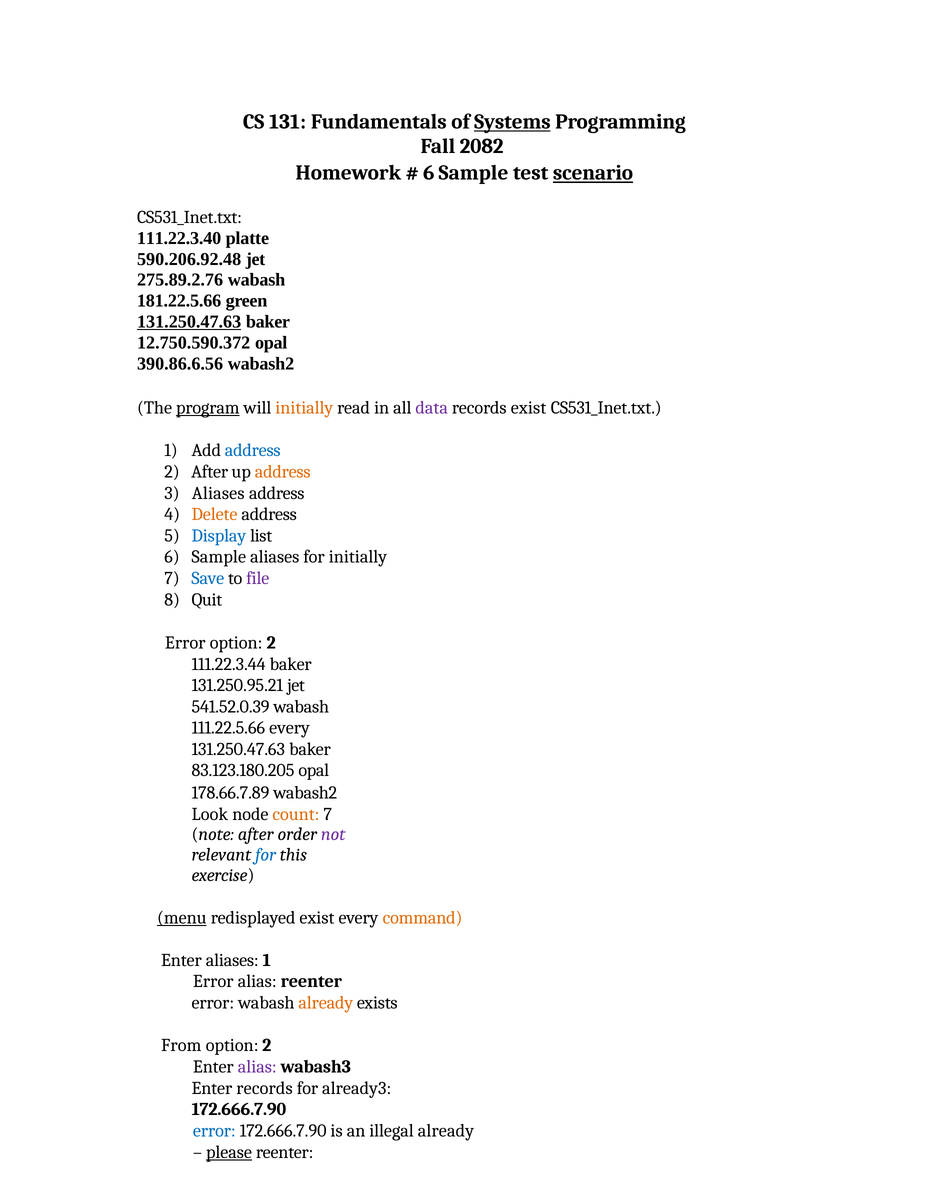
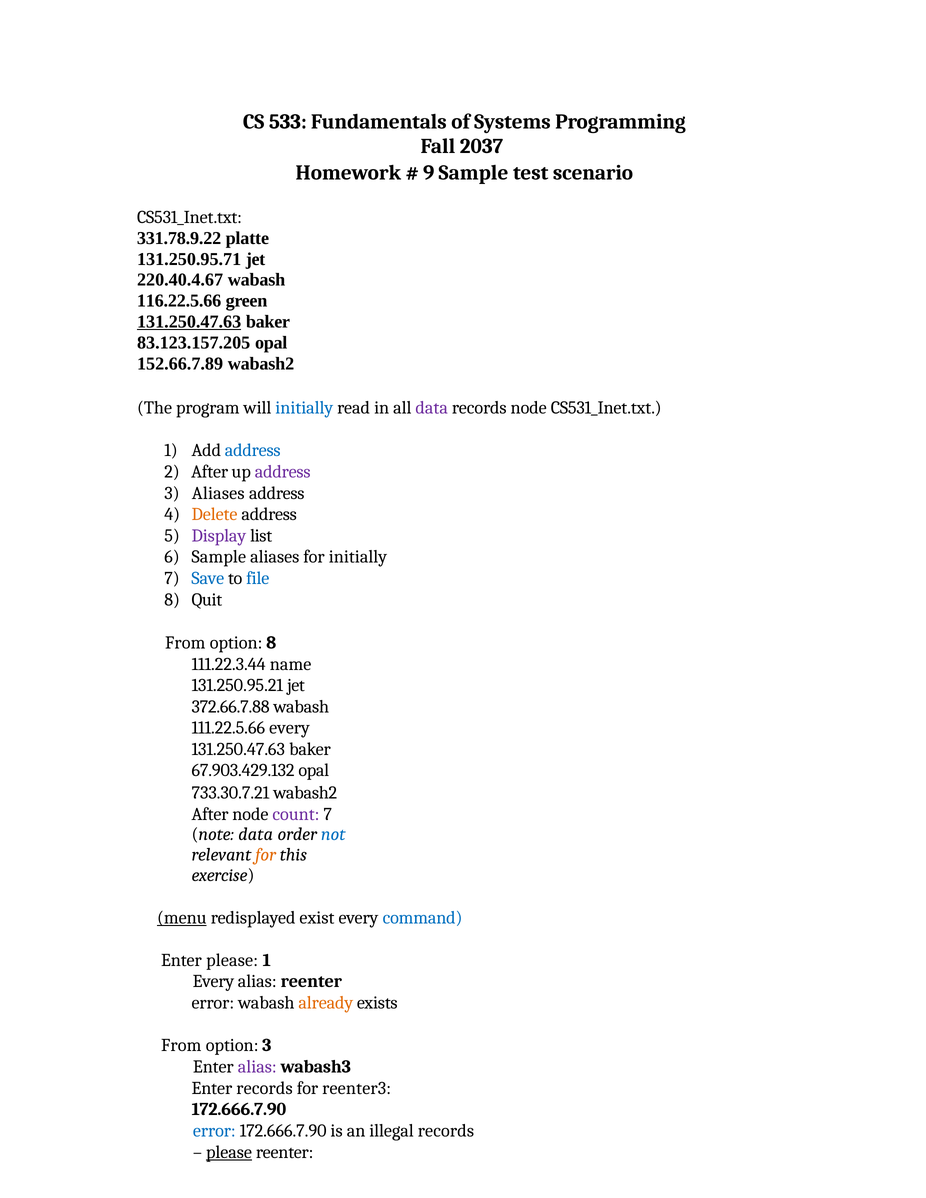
131: 131 -> 533
Systems underline: present -> none
2082: 2082 -> 2037
6 at (429, 173): 6 -> 9
scenario underline: present -> none
111.22.3.40: 111.22.3.40 -> 331.78.9.22
590.206.92.48: 590.206.92.48 -> 131.250.95.71
275.89.2.76: 275.89.2.76 -> 220.40.4.67
181.22.5.66: 181.22.5.66 -> 116.22.5.66
12.750.590.372: 12.750.590.372 -> 83.123.157.205
390.86.6.56: 390.86.6.56 -> 152.66.7.89
program underline: present -> none
initially at (304, 408) colour: orange -> blue
records exist: exist -> node
address at (283, 472) colour: orange -> purple
Display colour: blue -> purple
file colour: purple -> blue
Error at (185, 643): Error -> From
2 at (271, 643): 2 -> 8
111.22.3.44 baker: baker -> name
541.52.0.39: 541.52.0.39 -> 372.66.7.88
83.123.180.205: 83.123.180.205 -> 67.903.429.132
178.66.7.89: 178.66.7.89 -> 733.30.7.21
Look at (210, 814): Look -> After
count colour: orange -> purple
note after: after -> data
not colour: purple -> blue
for at (266, 855) colour: blue -> orange
command colour: orange -> blue
Enter aliases: aliases -> please
Error at (213, 982): Error -> Every
2 at (267, 1046): 2 -> 3
already3: already3 -> reenter3
illegal already: already -> records
